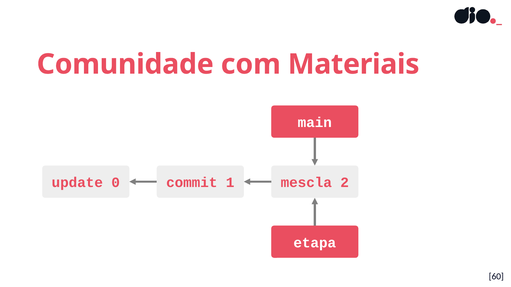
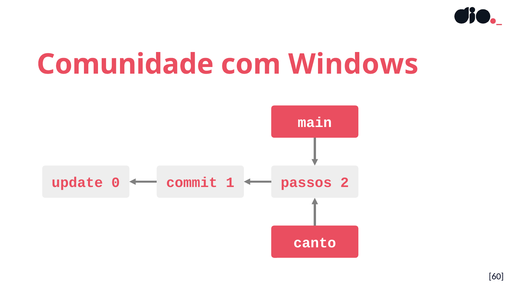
Materiais: Materiais -> Windows
mescla: mescla -> passos
etapa: etapa -> canto
